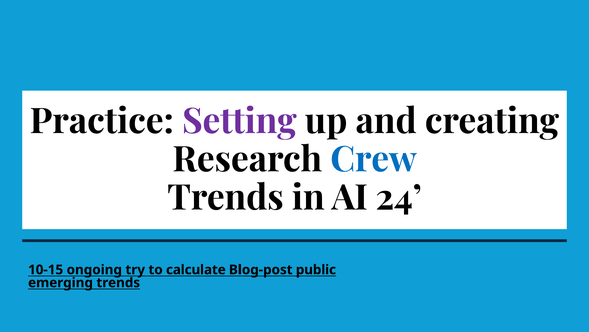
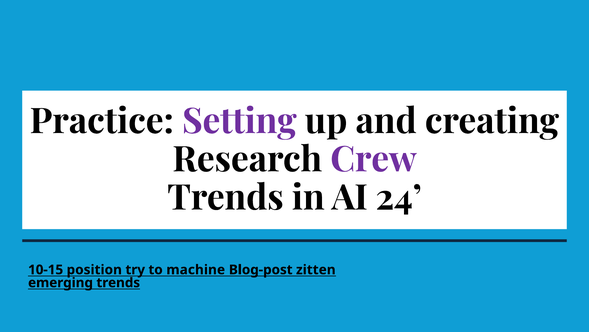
Crew colour: blue -> purple
ongoing: ongoing -> position
calculate: calculate -> machine
public: public -> zitten
